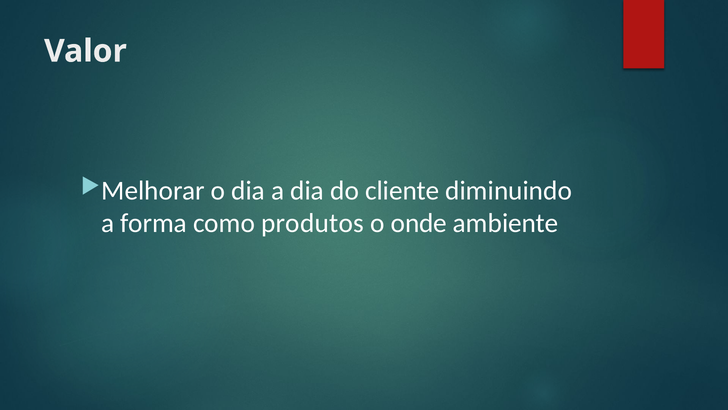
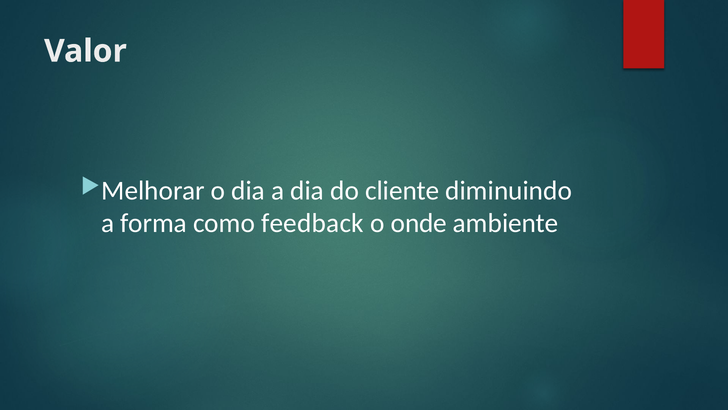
produtos: produtos -> feedback
